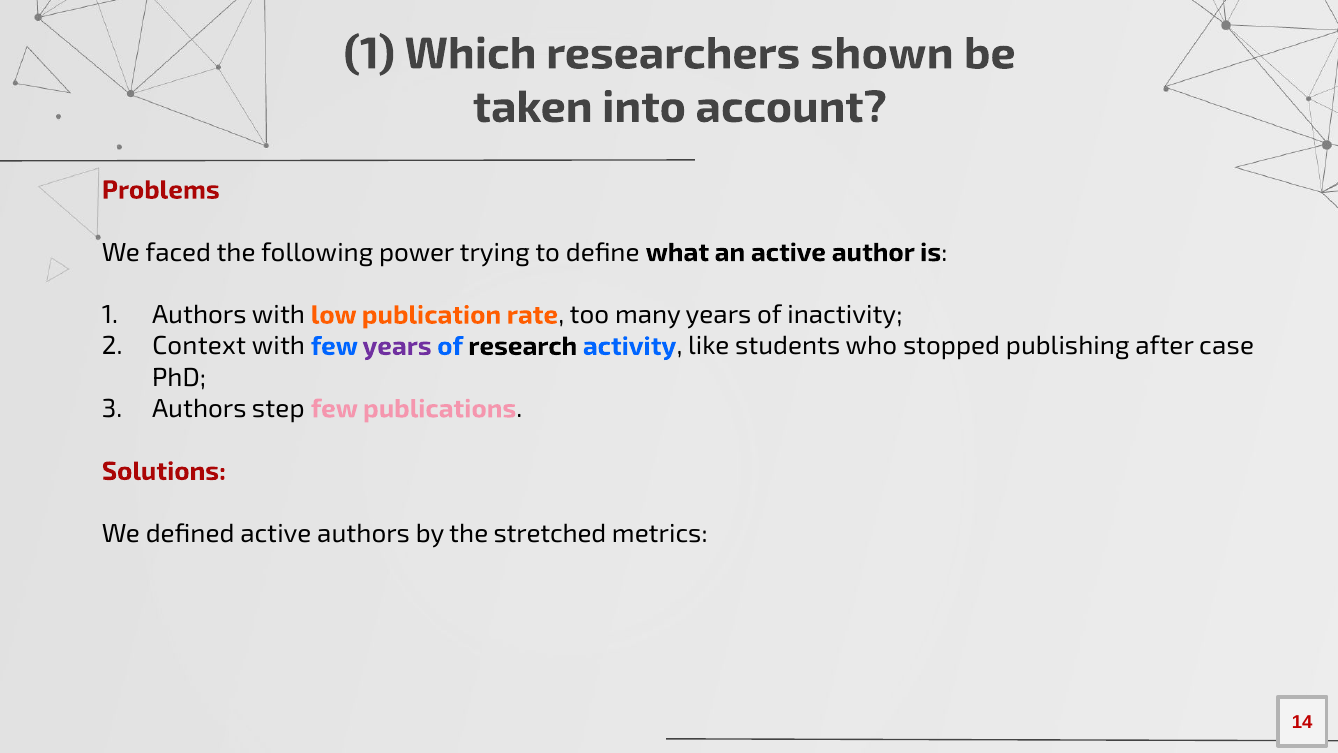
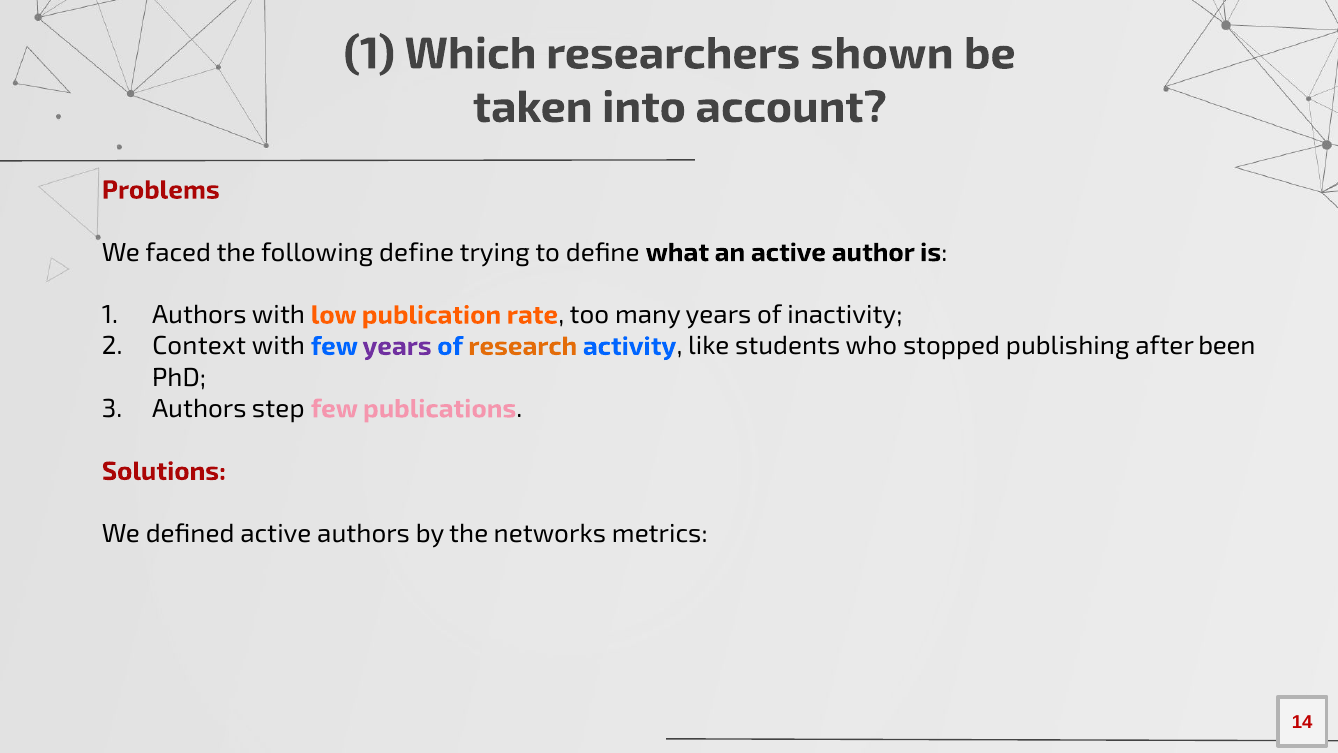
following power: power -> define
research colour: black -> orange
case: case -> been
stretched: stretched -> networks
